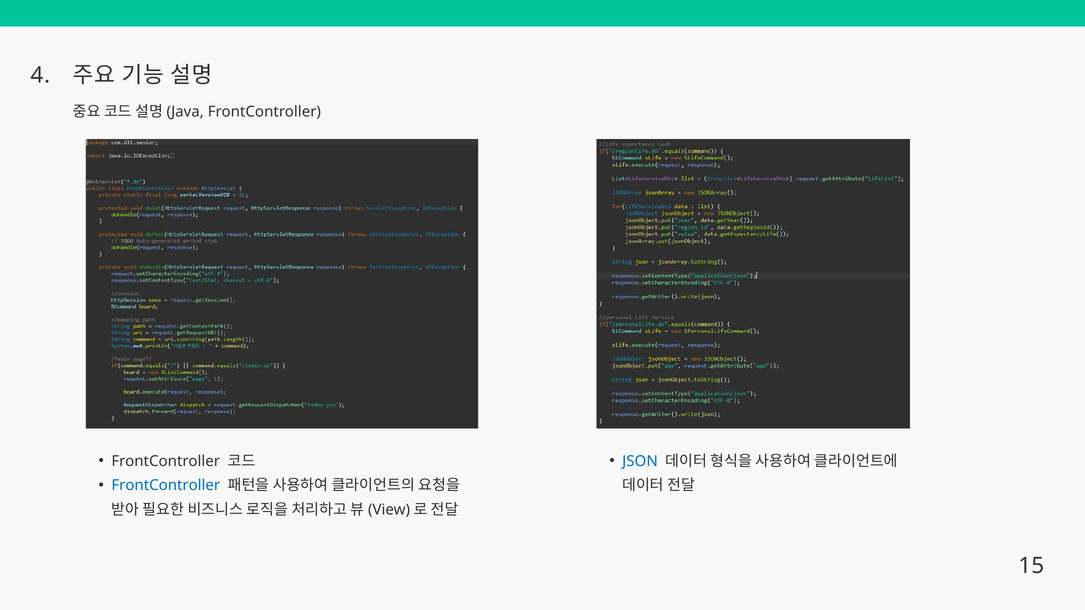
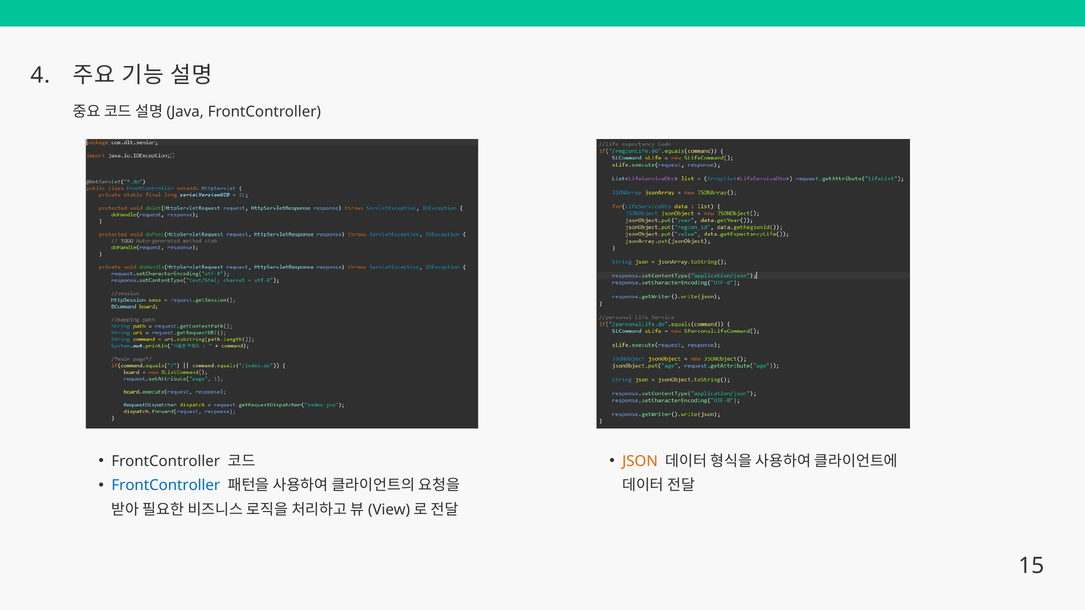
JSON colour: blue -> orange
